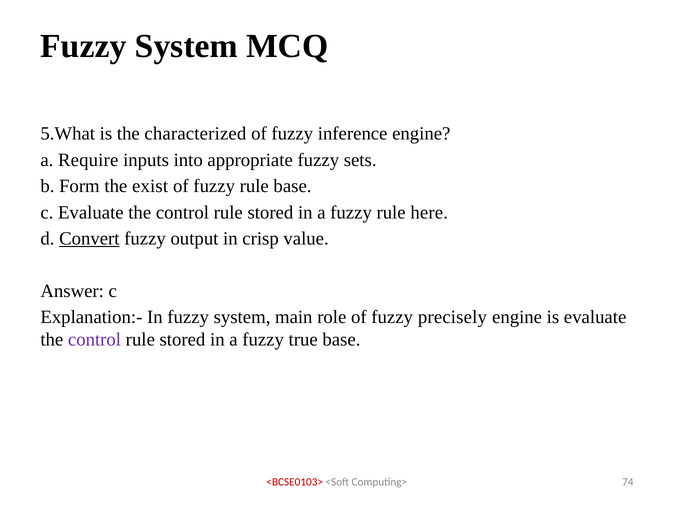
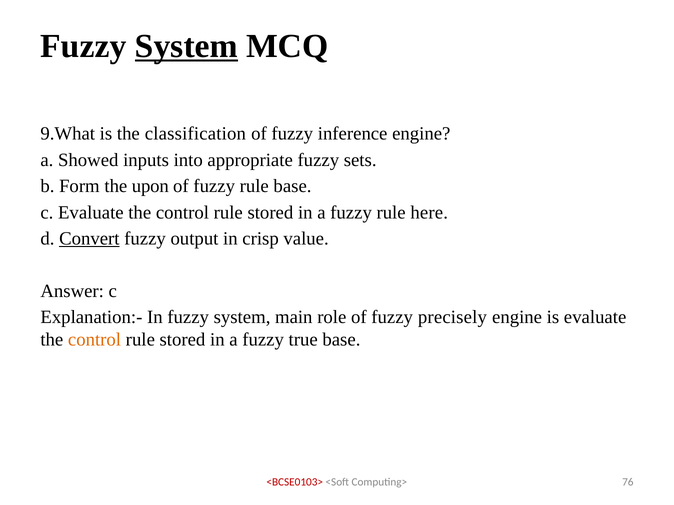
System at (186, 46) underline: none -> present
5.What: 5.What -> 9.What
characterized: characterized -> classification
Require: Require -> Showed
exist: exist -> upon
control at (94, 340) colour: purple -> orange
74: 74 -> 76
